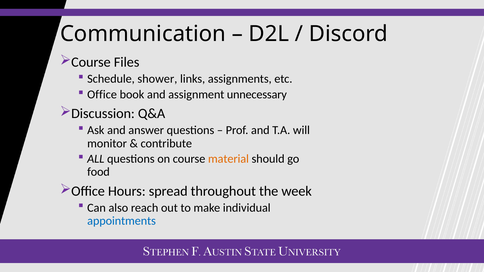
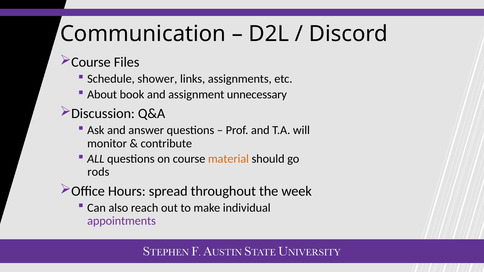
Office at (102, 95): Office -> About
food: food -> rods
appointments colour: blue -> purple
